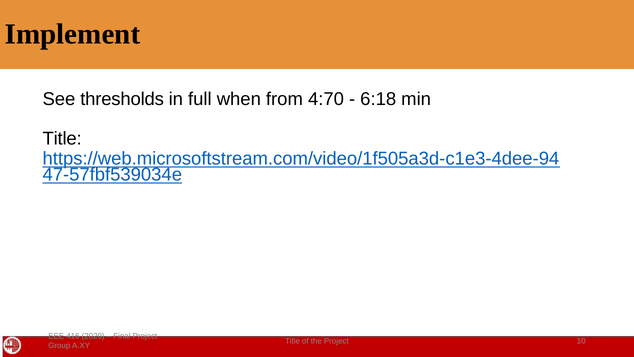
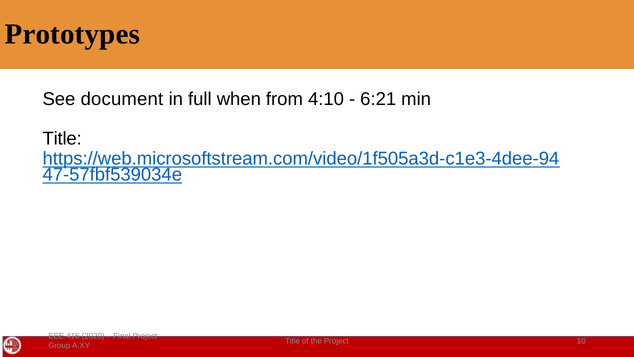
Implement: Implement -> Prototypes
thresholds: thresholds -> document
4:70: 4:70 -> 4:10
6:18: 6:18 -> 6:21
